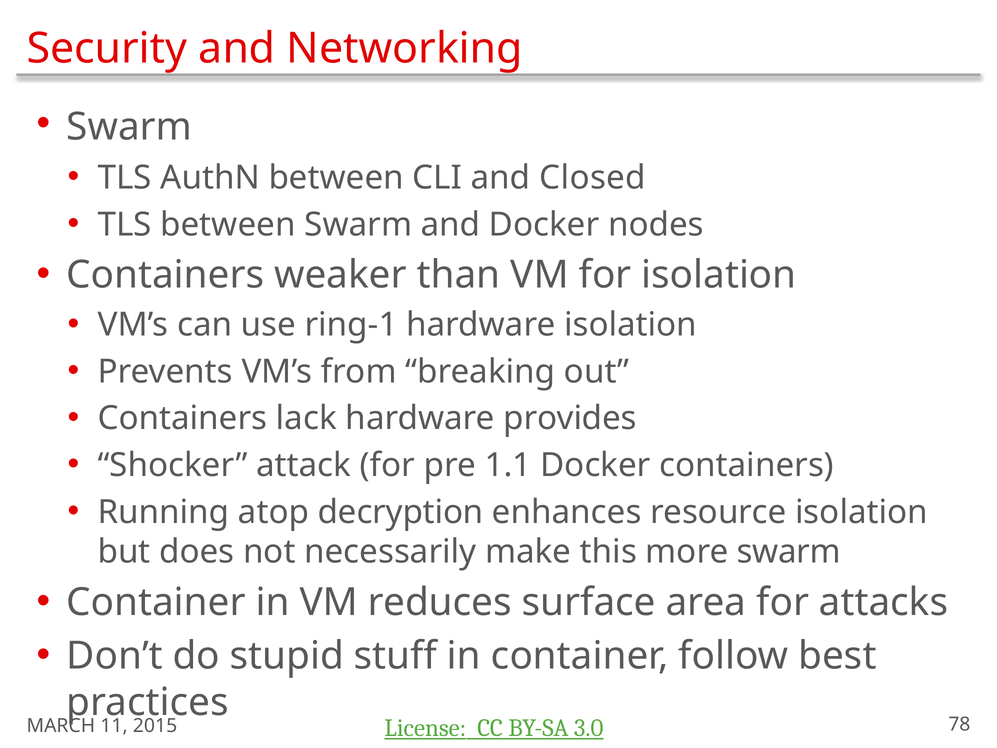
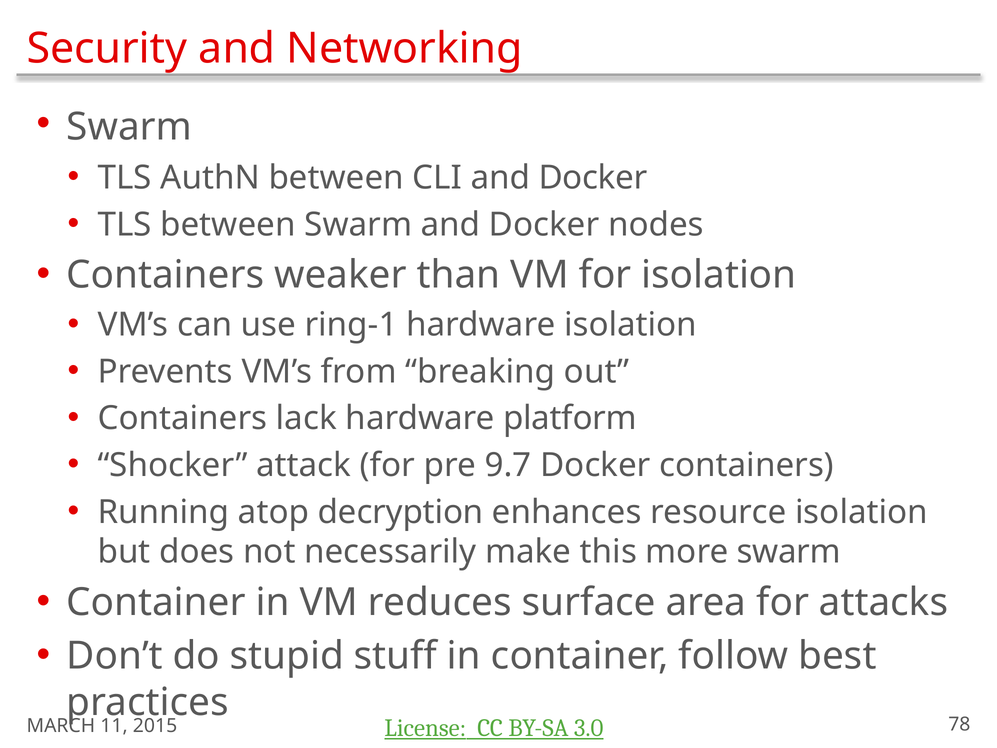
CLI and Closed: Closed -> Docker
provides: provides -> platform
1.1: 1.1 -> 9.7
